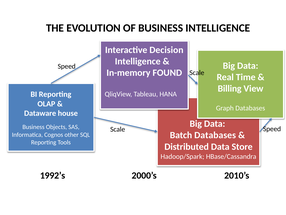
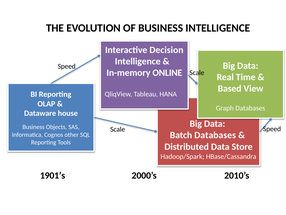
FOUND: FOUND -> ONLINE
Billing: Billing -> Based
1992’s: 1992’s -> 1901’s
